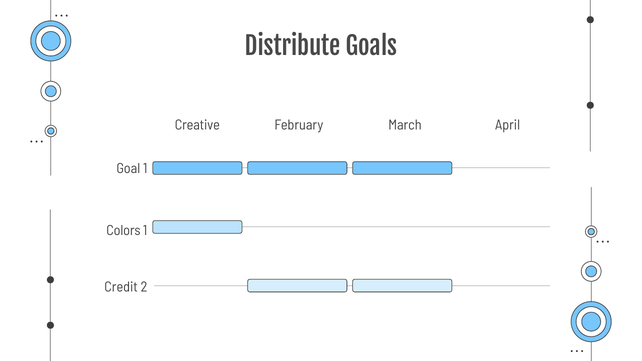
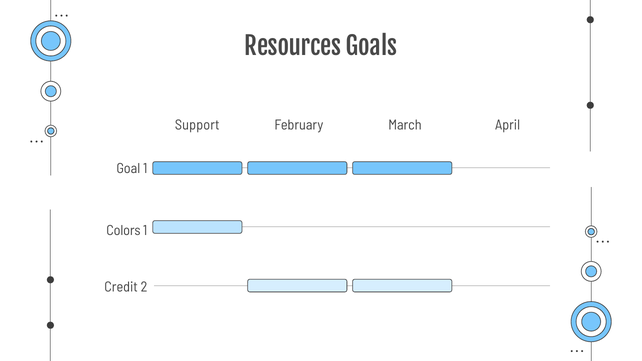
Distribute: Distribute -> Resources
Creative: Creative -> Support
